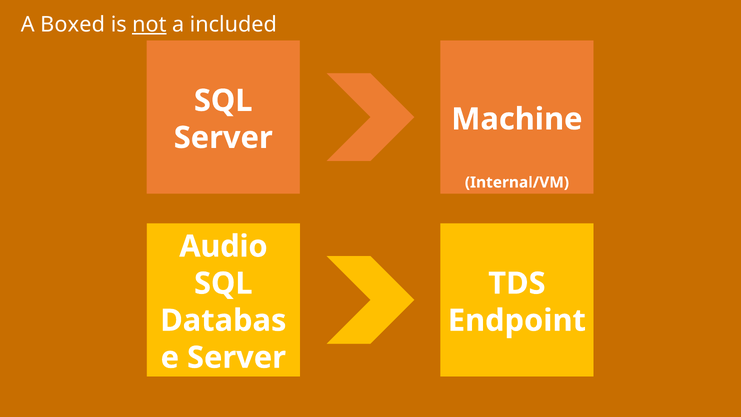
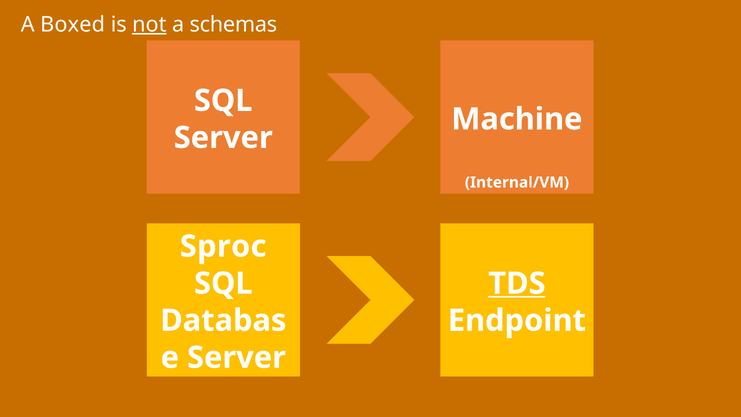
included: included -> schemas
Audio: Audio -> Sproc
TDS underline: none -> present
